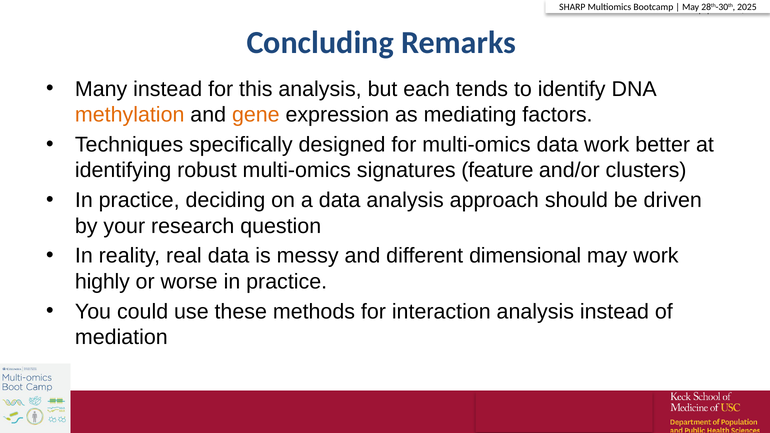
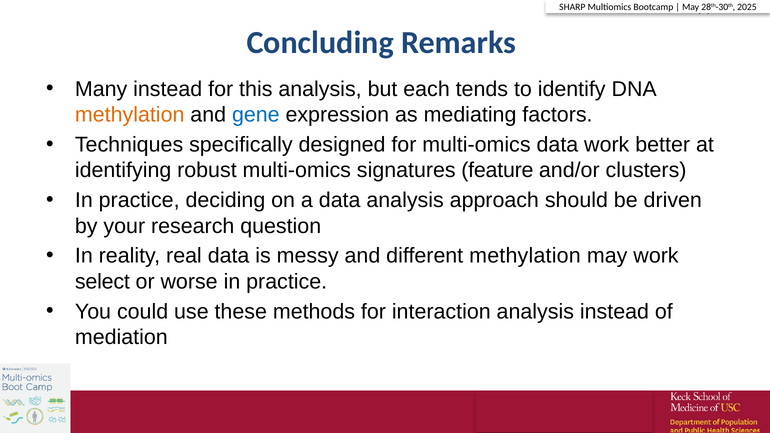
gene colour: orange -> blue
different dimensional: dimensional -> methylation
highly: highly -> select
